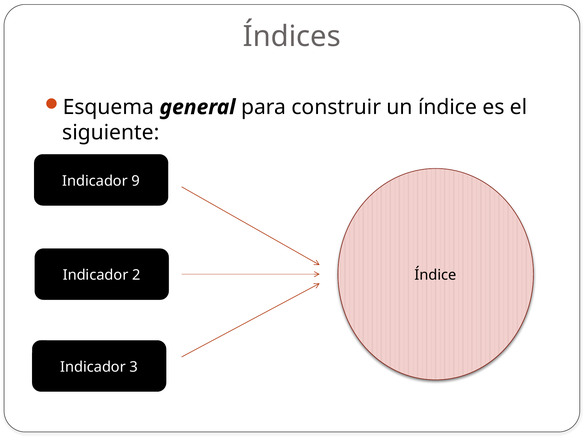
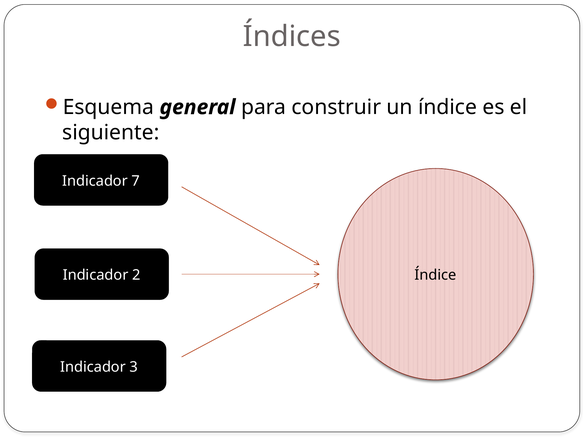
9: 9 -> 7
